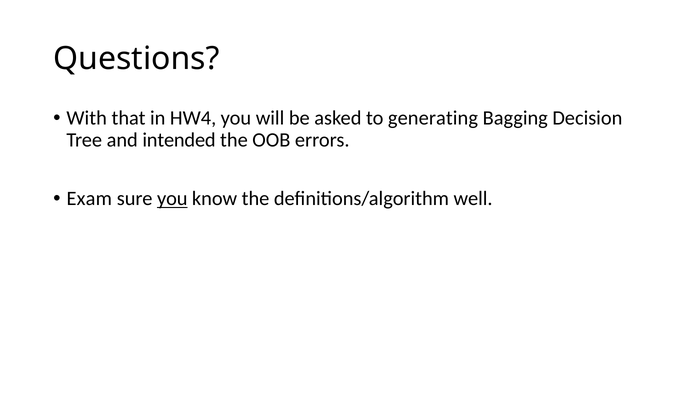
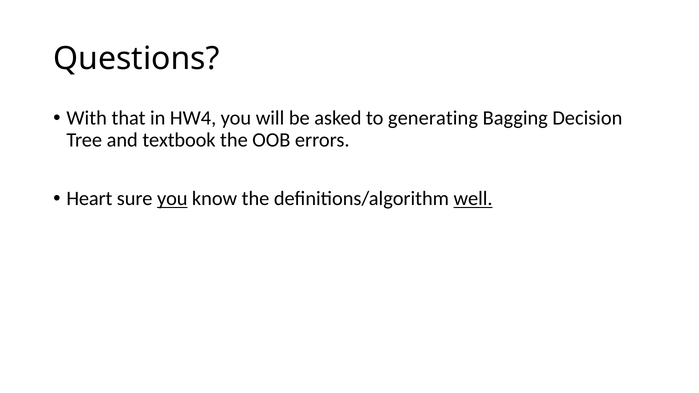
intended: intended -> textbook
Exam: Exam -> Heart
well underline: none -> present
